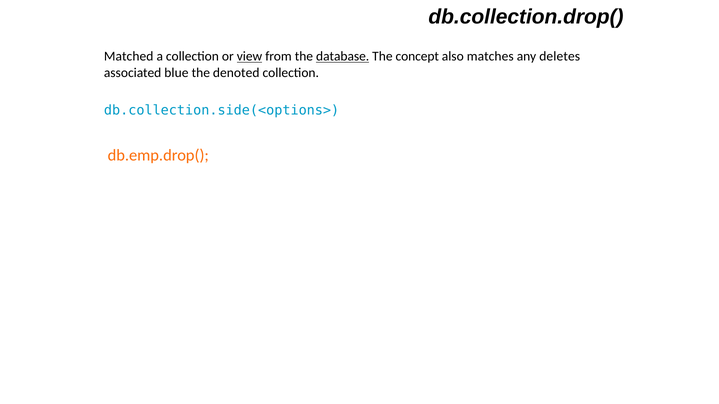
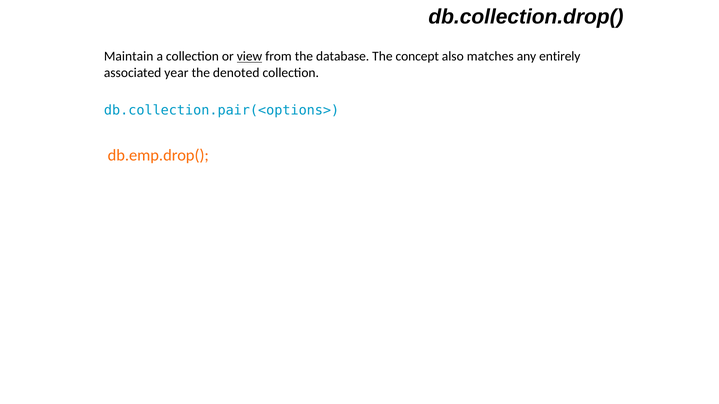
Matched: Matched -> Maintain
database underline: present -> none
deletes: deletes -> entirely
blue: blue -> year
db.collection.side(<options>: db.collection.side(<options> -> db.collection.pair(<options>
